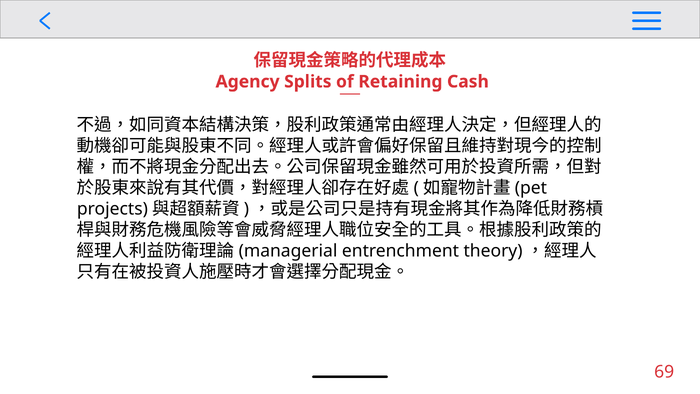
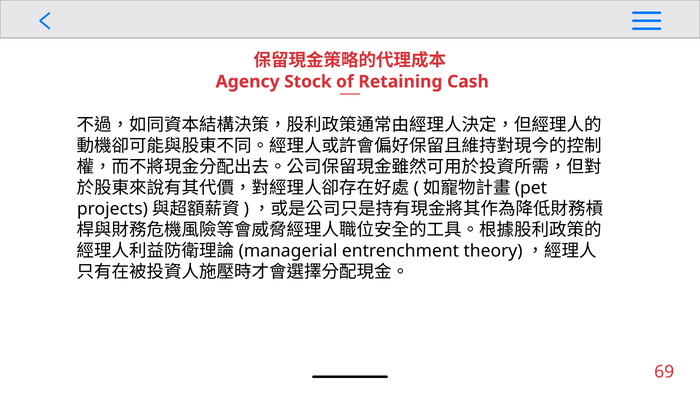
Splits: Splits -> Stock
